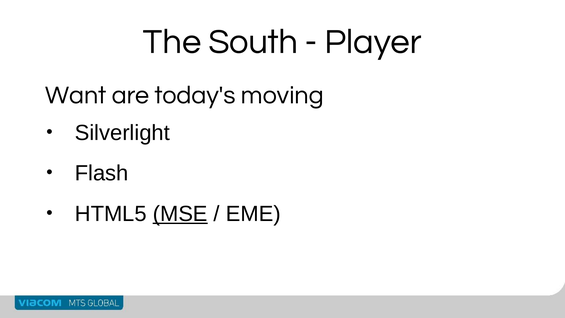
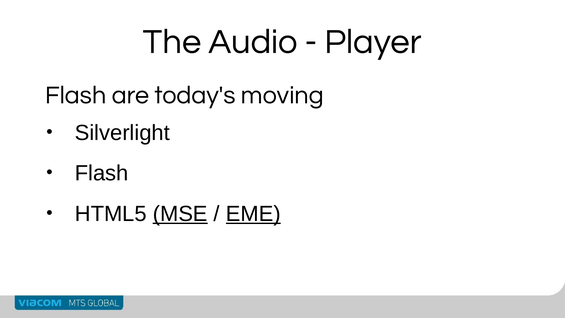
South: South -> Audio
Want at (76, 95): Want -> Flash
EME underline: none -> present
